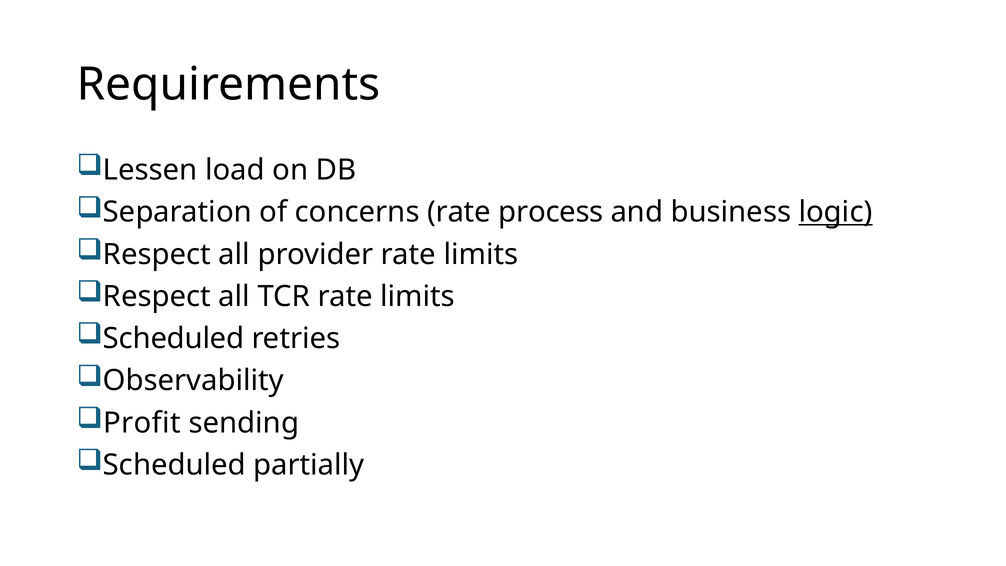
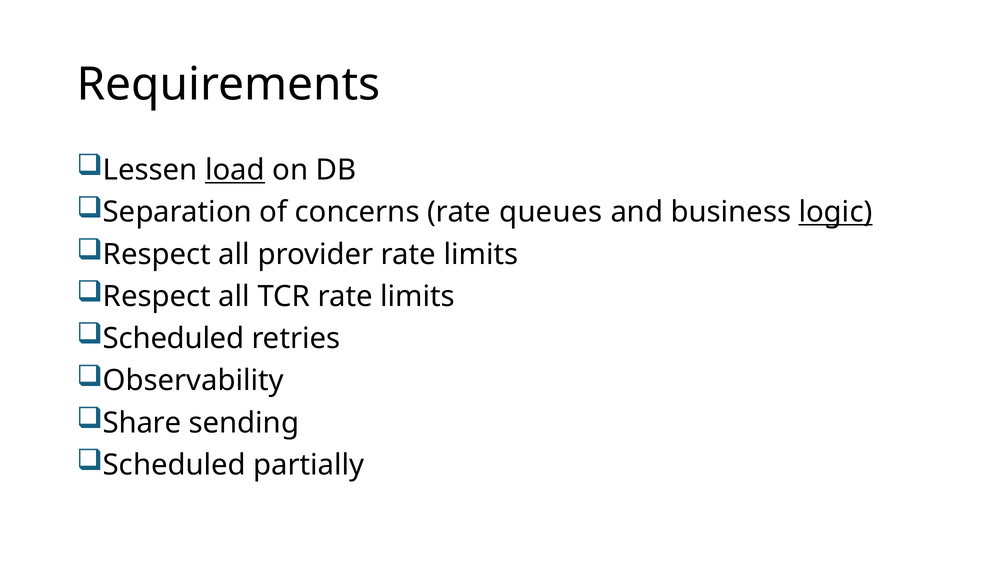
load underline: none -> present
process: process -> queues
Profit: Profit -> Share
